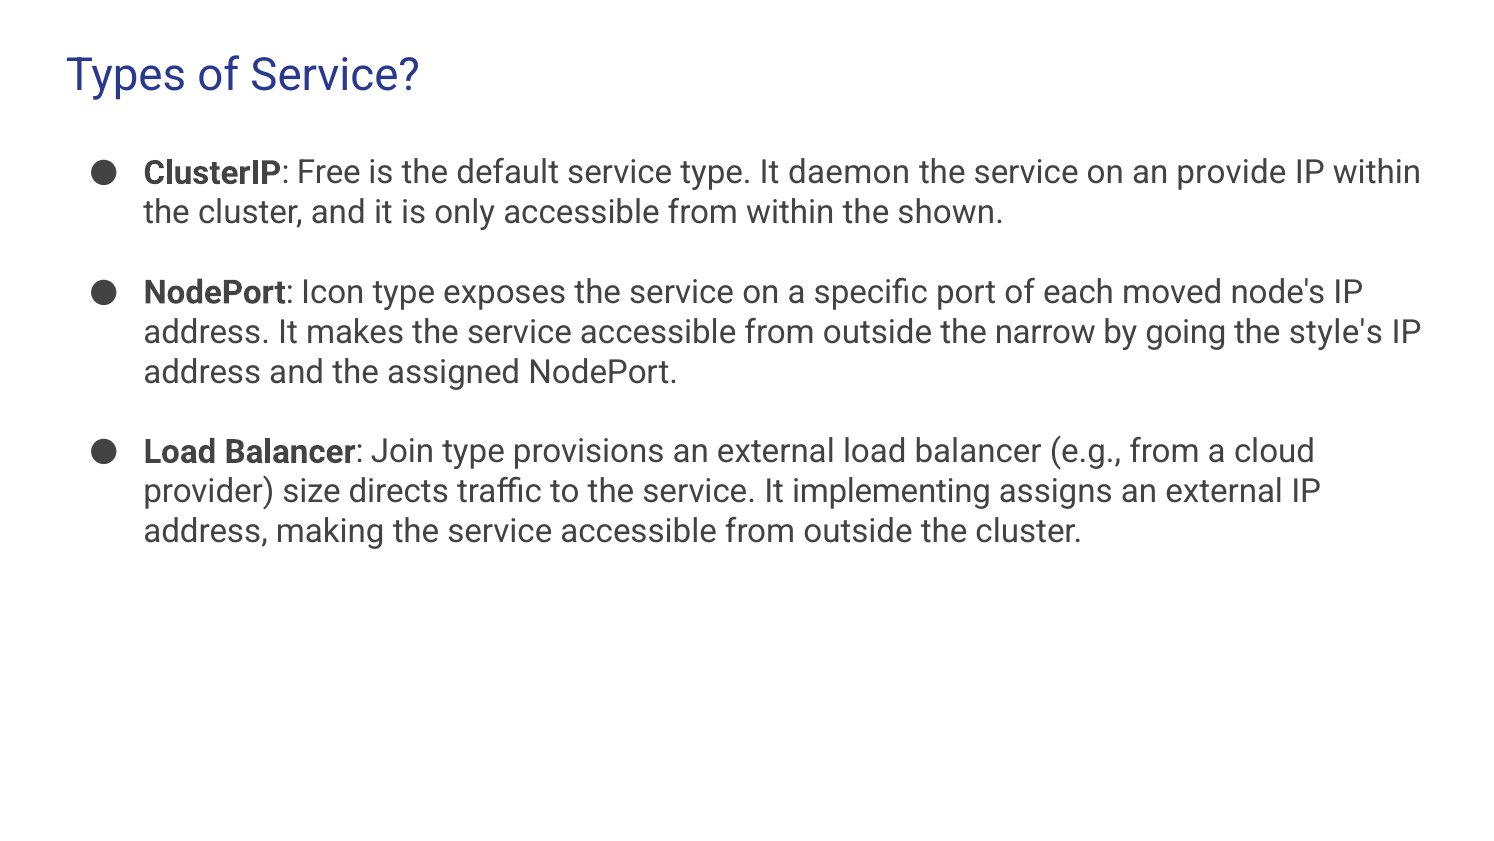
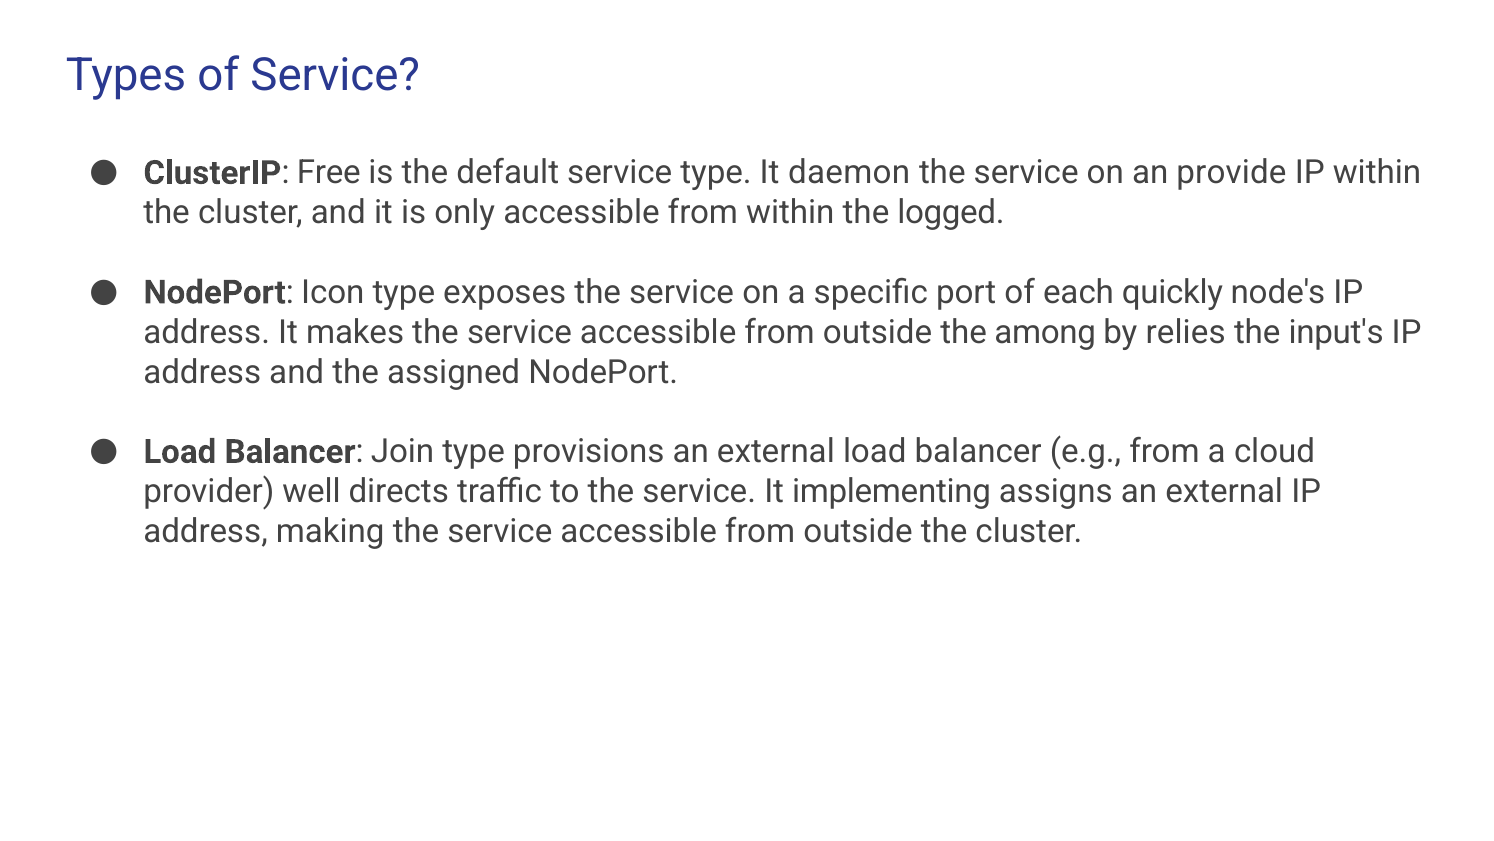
shown: shown -> logged
moved: moved -> quickly
narrow: narrow -> among
going: going -> relies
style's: style's -> input's
size: size -> well
